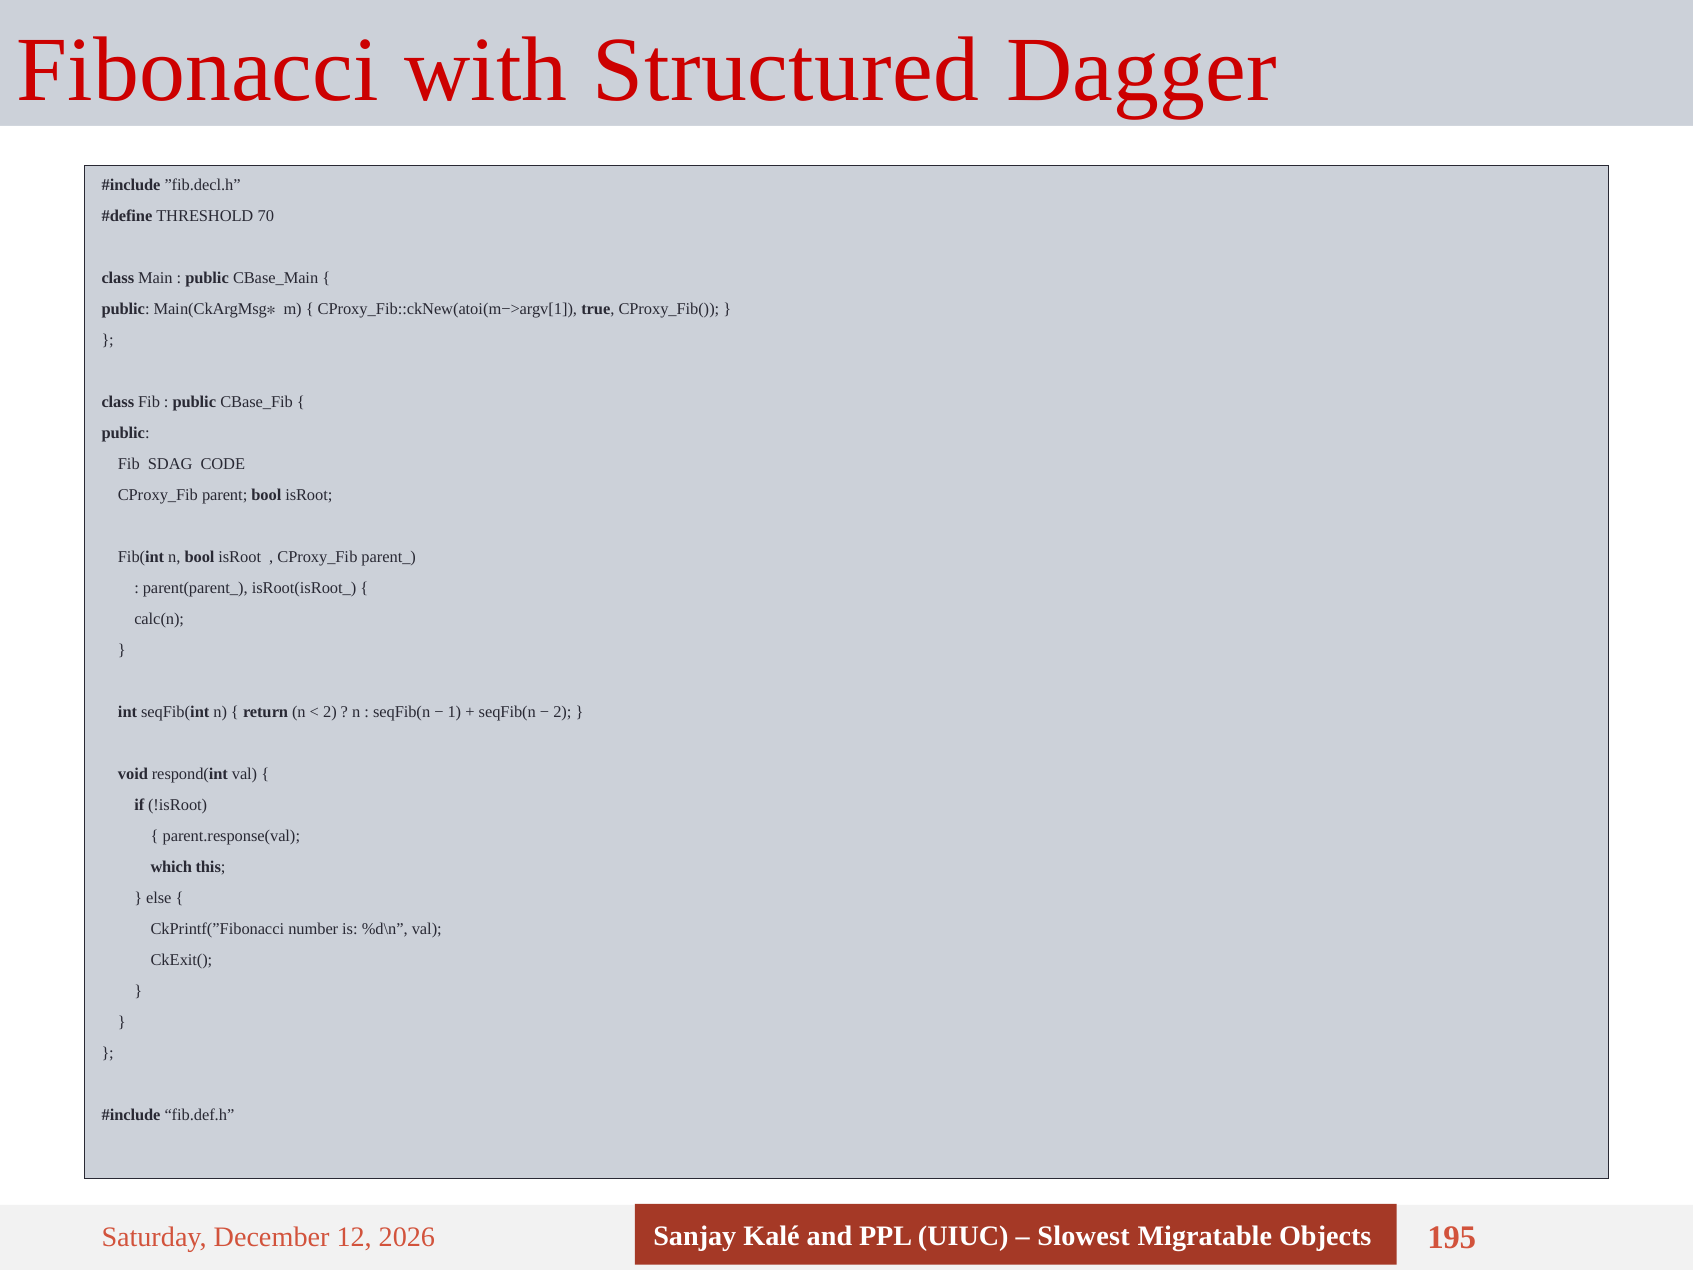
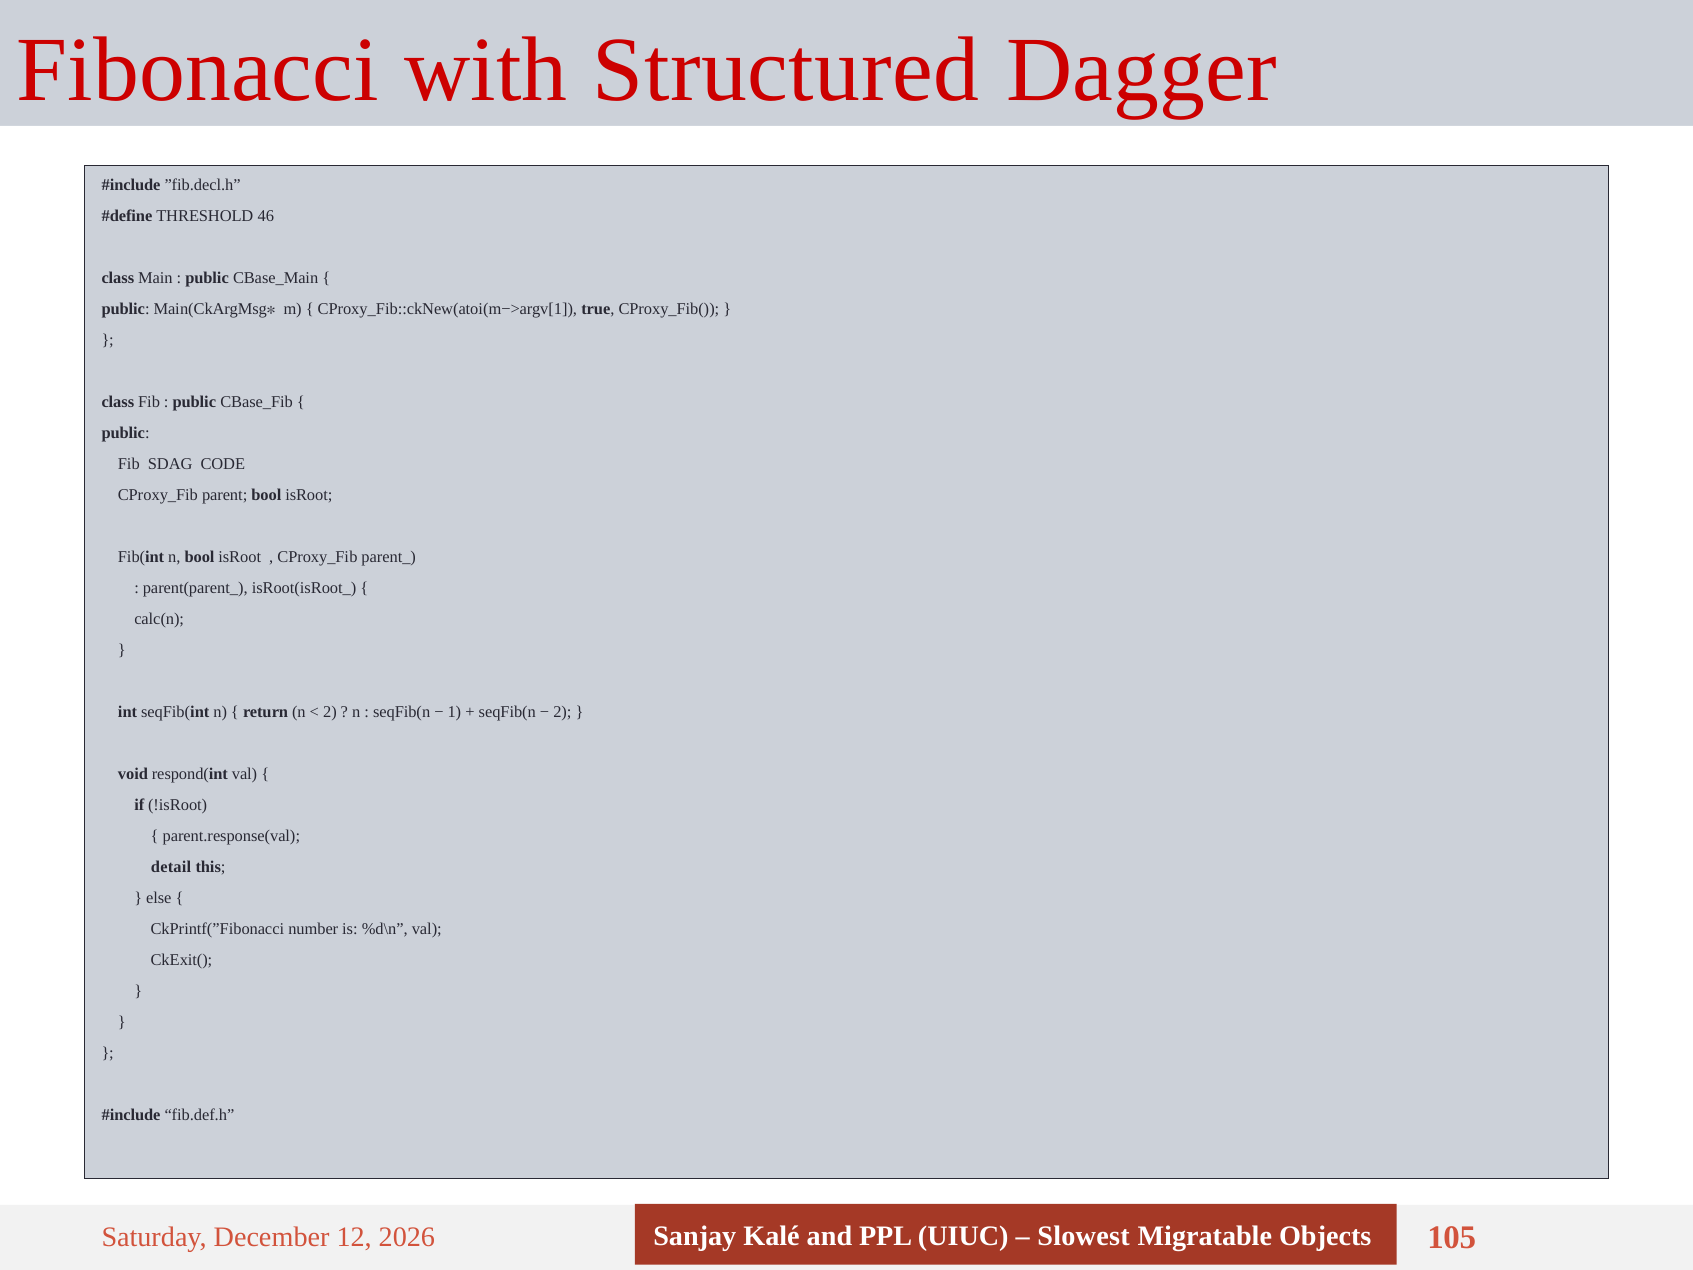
70: 70 -> 46
which: which -> detail
195: 195 -> 105
